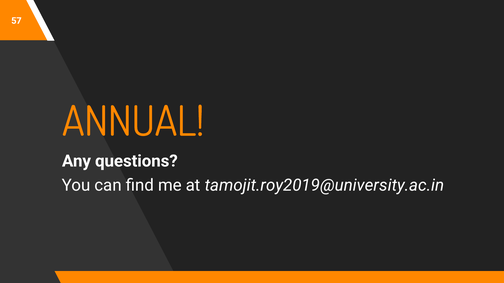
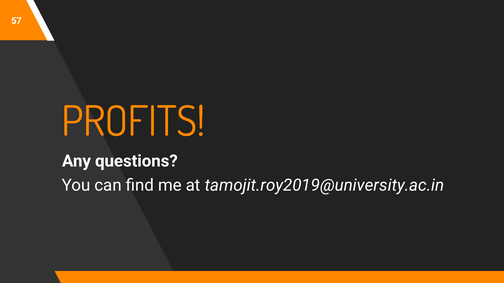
ANNUAL: ANNUAL -> PROFITS
